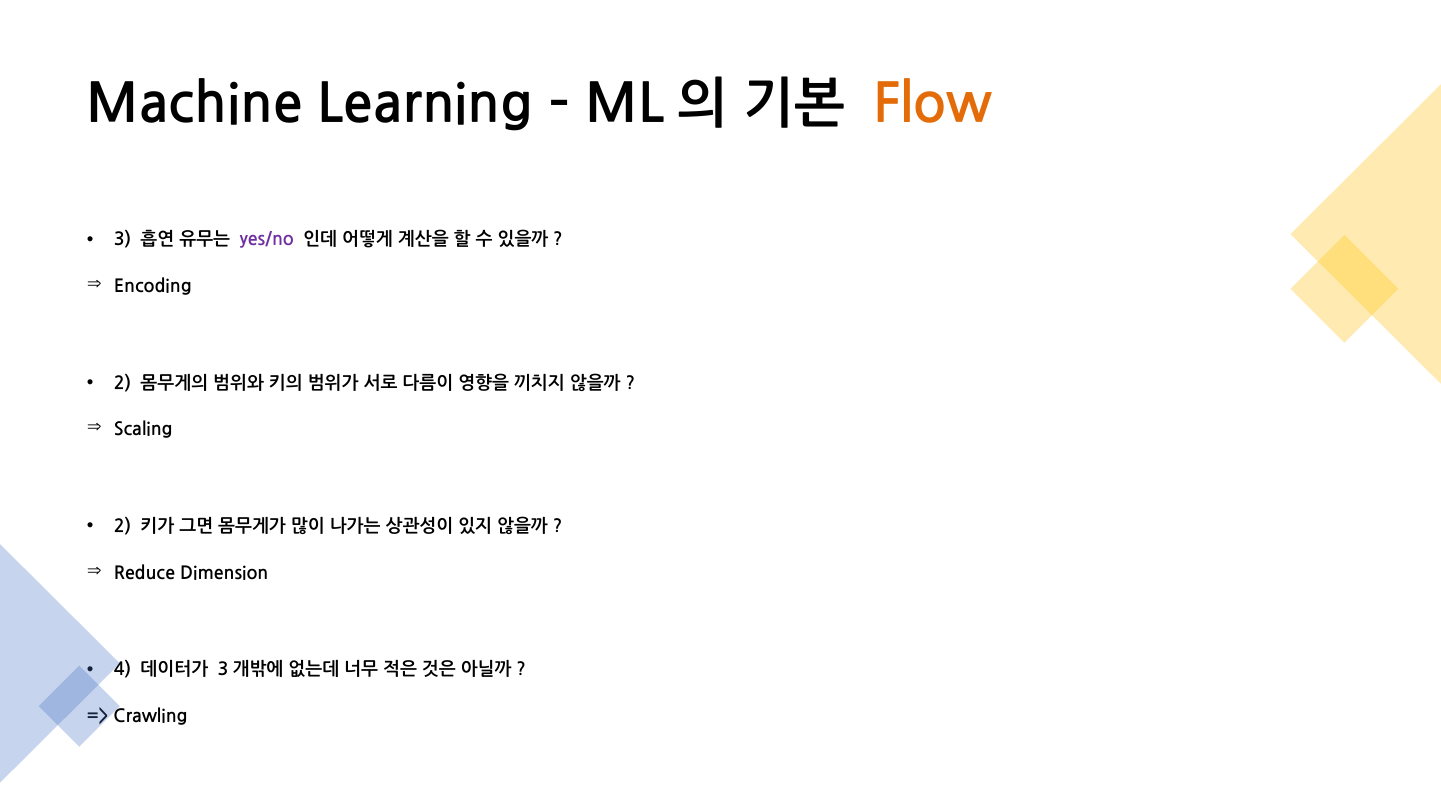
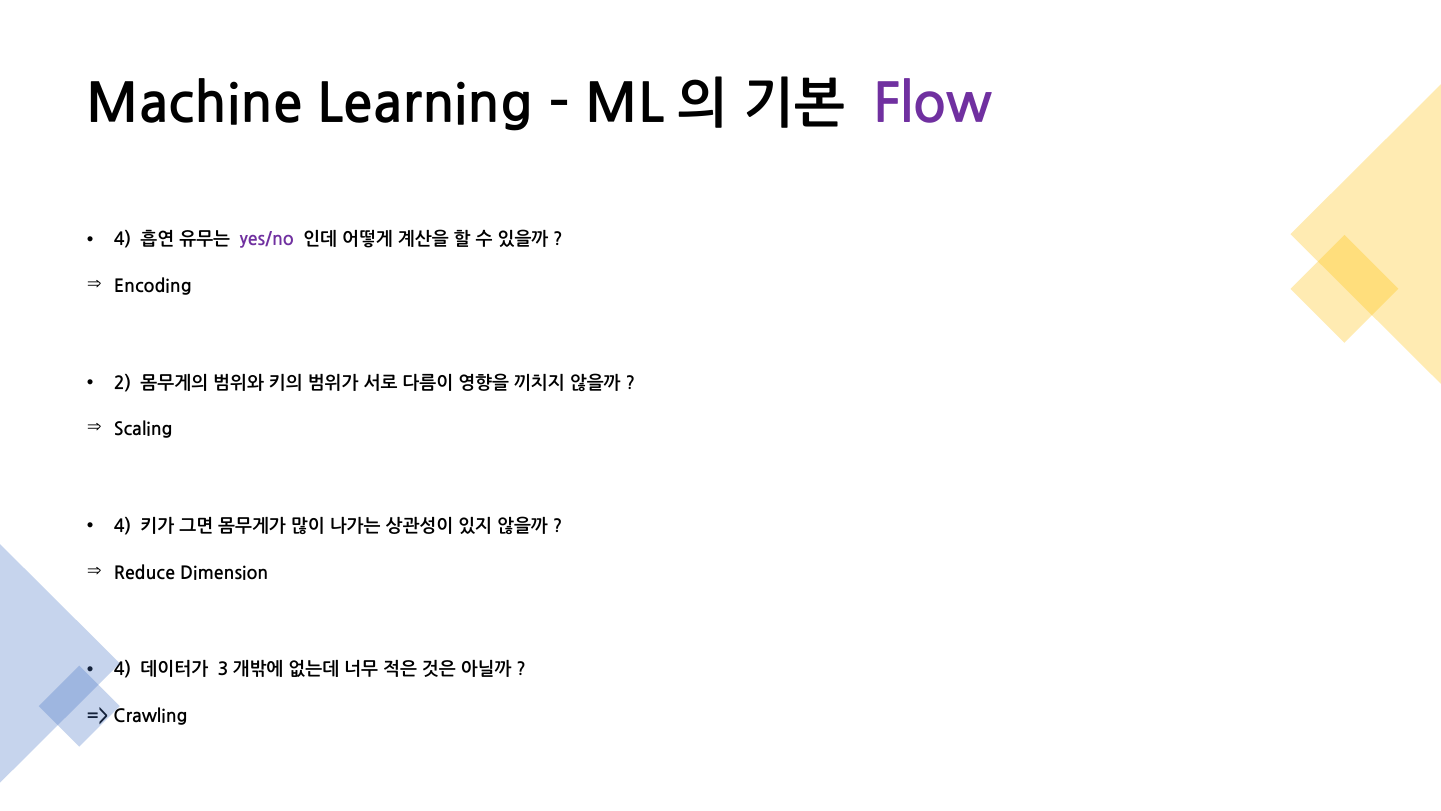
Flow colour: orange -> purple
3 at (123, 240): 3 -> 4
2 at (123, 526): 2 -> 4
